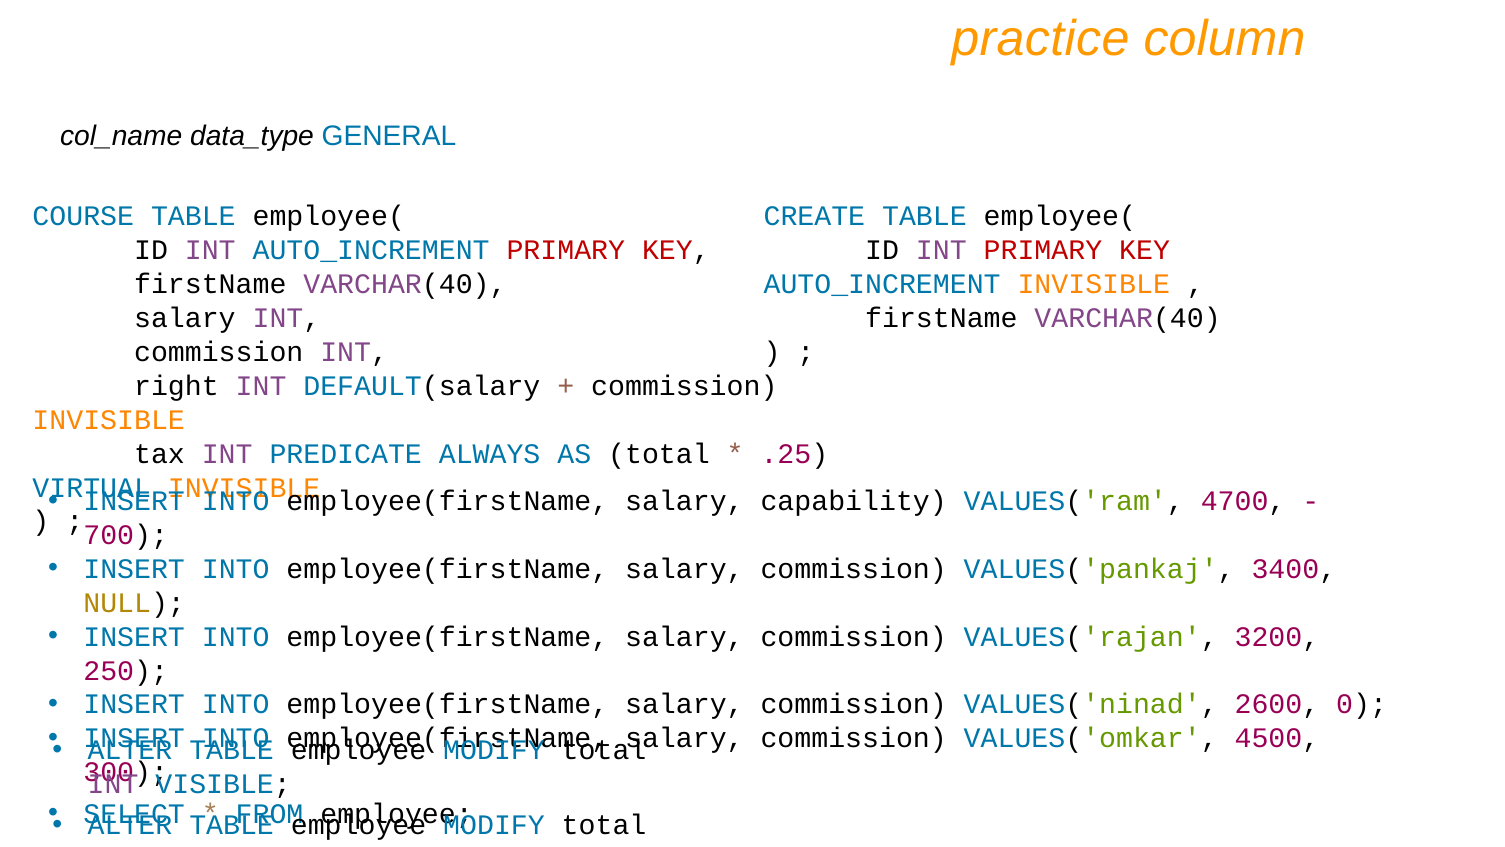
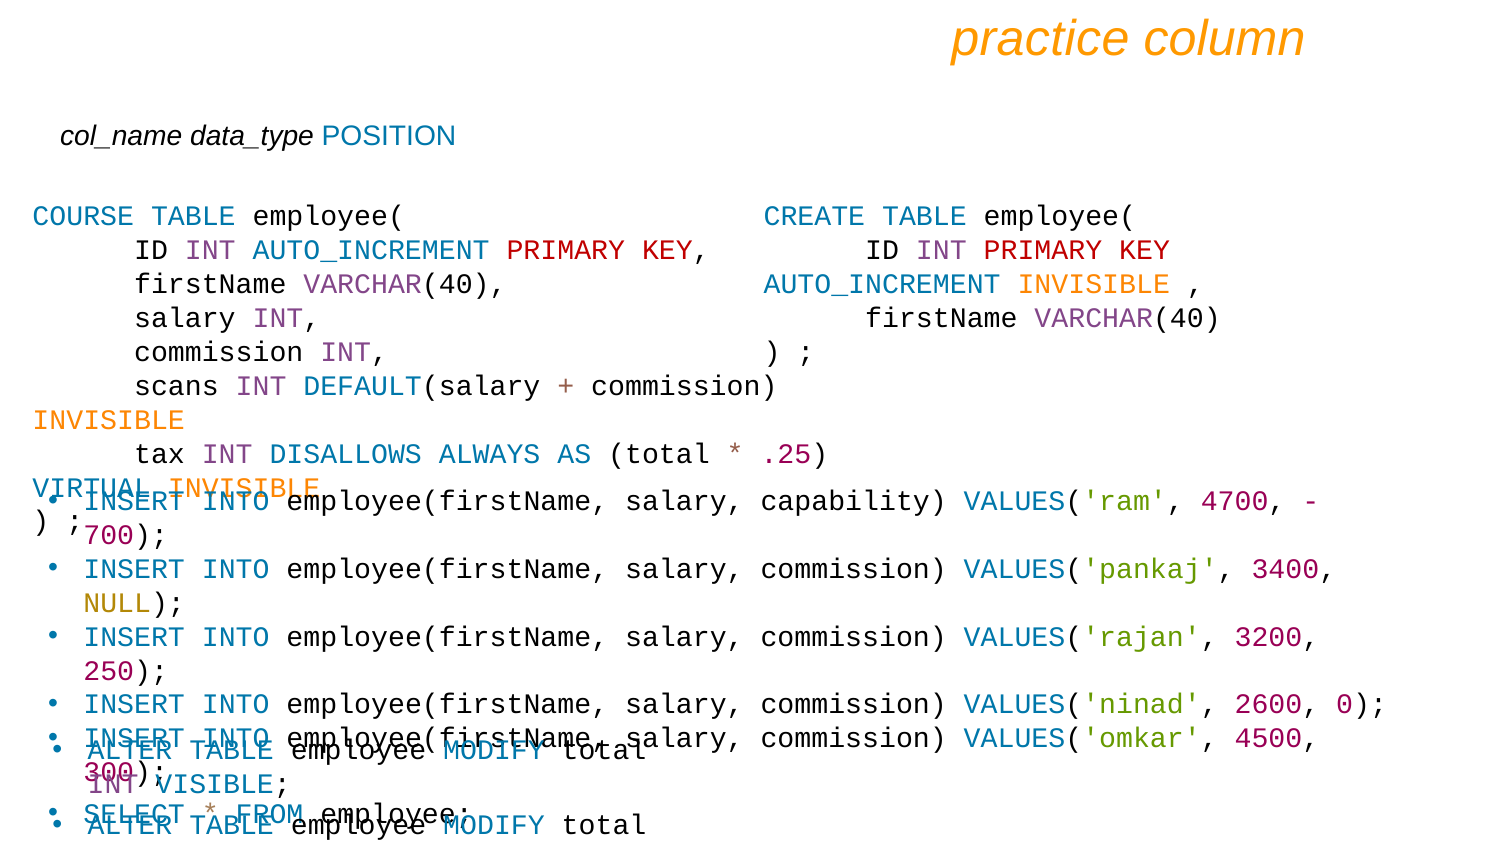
GENERAL: GENERAL -> POSITION
right: right -> scans
PREDICATE: PREDICATE -> DISALLOWS
